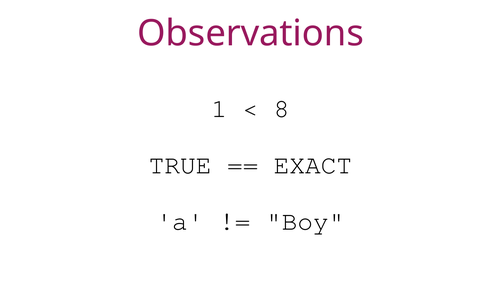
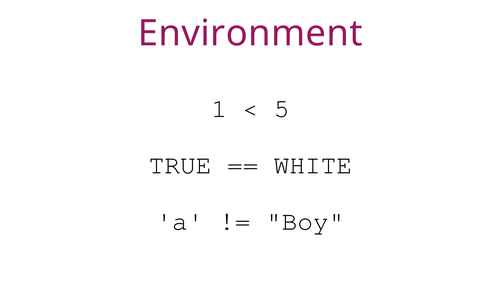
Observations: Observations -> Environment
8: 8 -> 5
EXACT: EXACT -> WHITE
